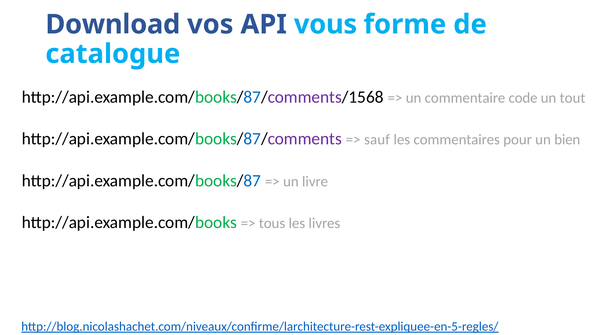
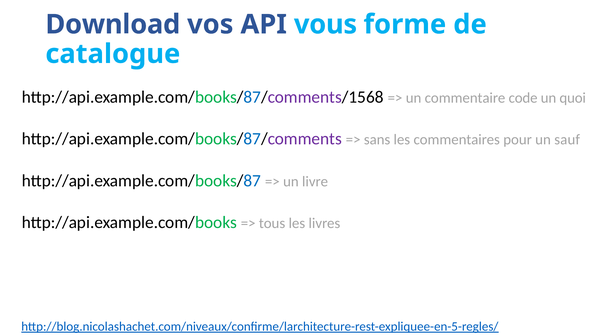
tout: tout -> quoi
sauf: sauf -> sans
bien: bien -> sauf
